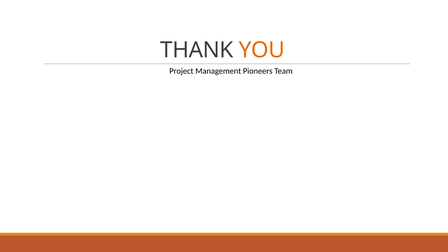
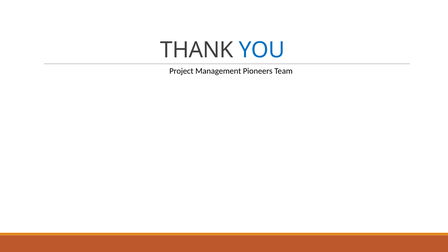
YOU colour: orange -> blue
